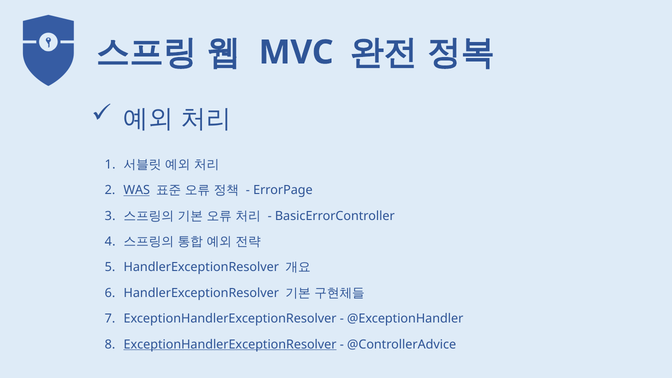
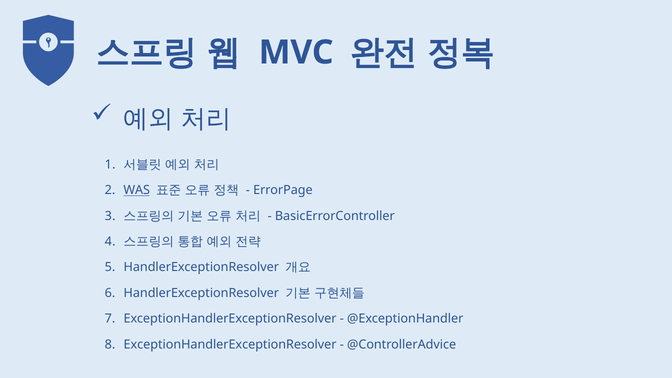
ExceptionHandlerExceptionResolver at (230, 344) underline: present -> none
